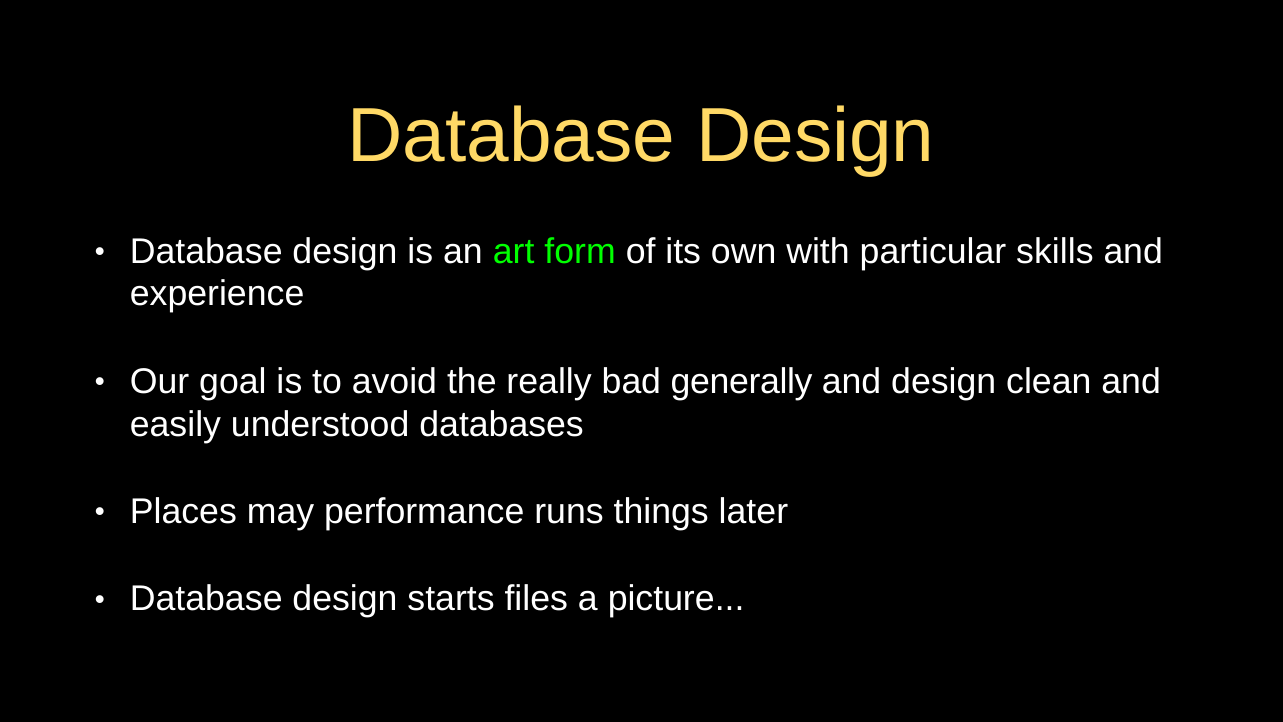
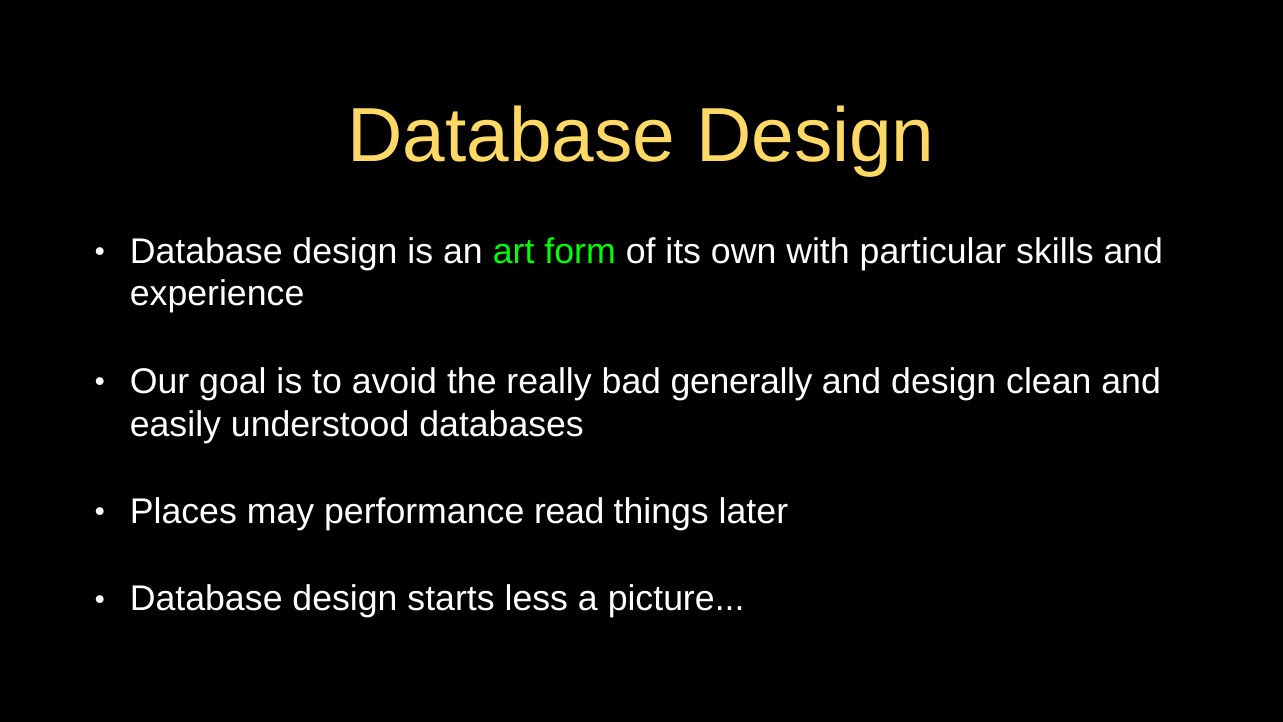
runs: runs -> read
files: files -> less
